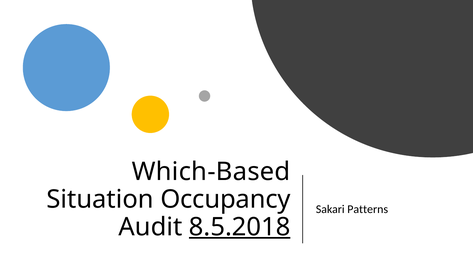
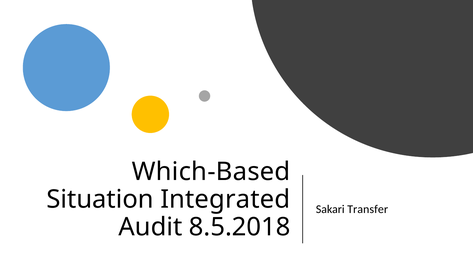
Occupancy: Occupancy -> Integrated
Patterns: Patterns -> Transfer
8.5.2018 underline: present -> none
